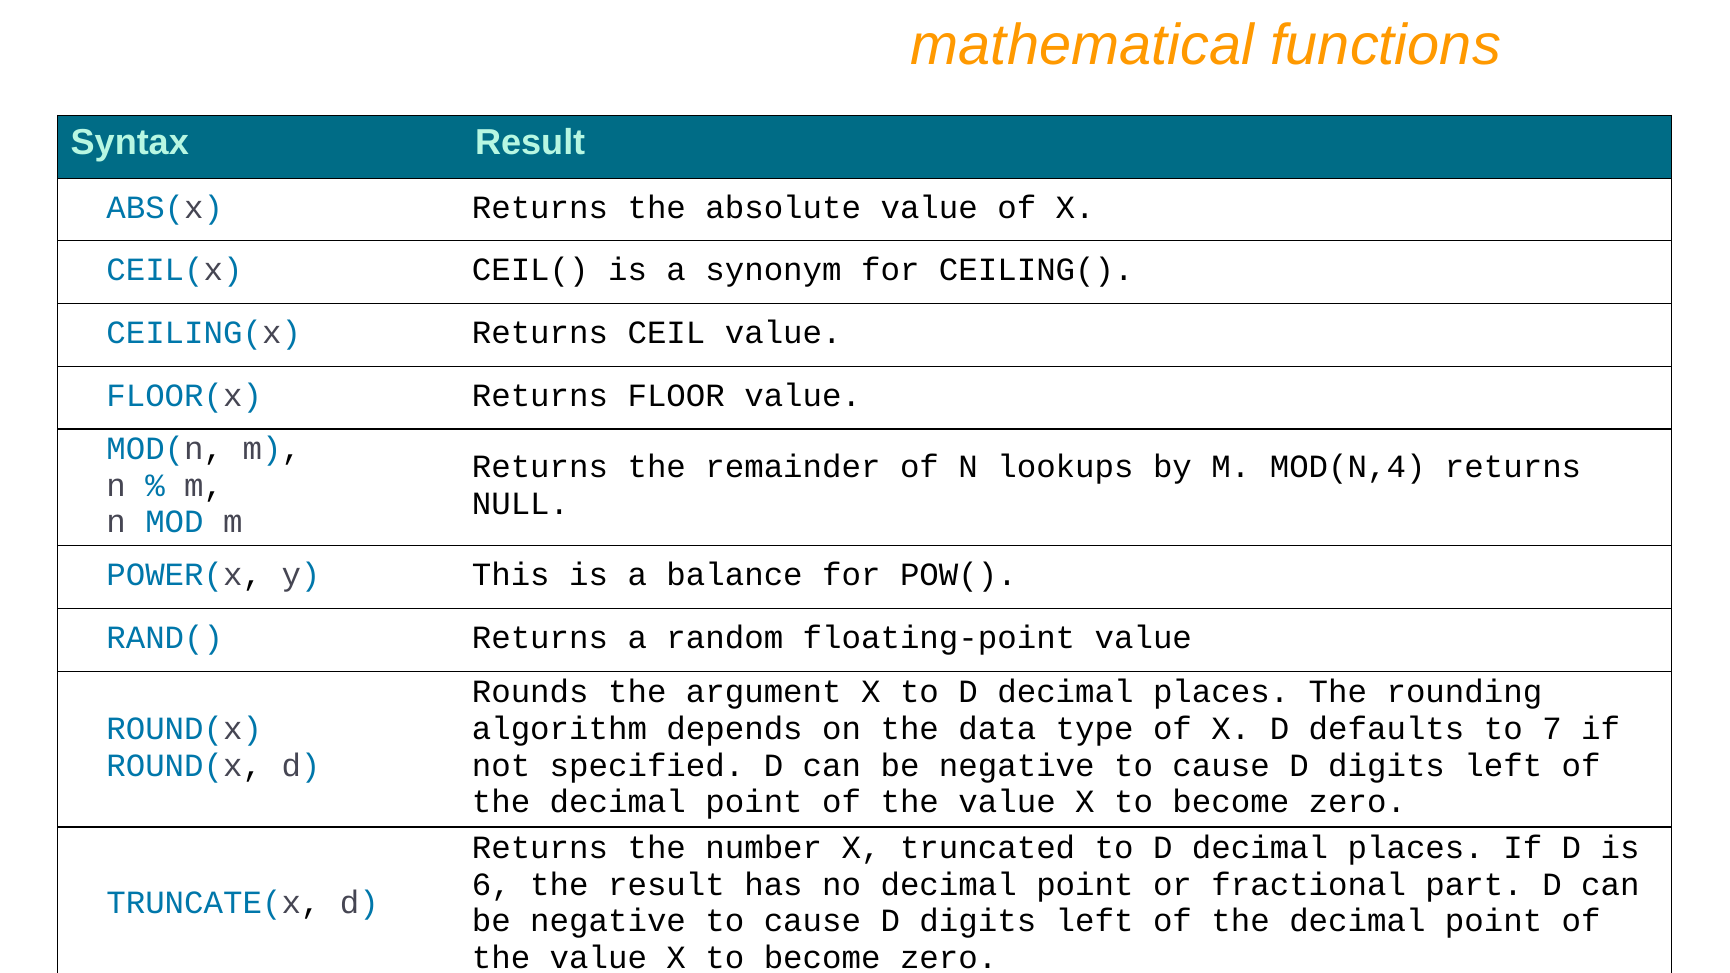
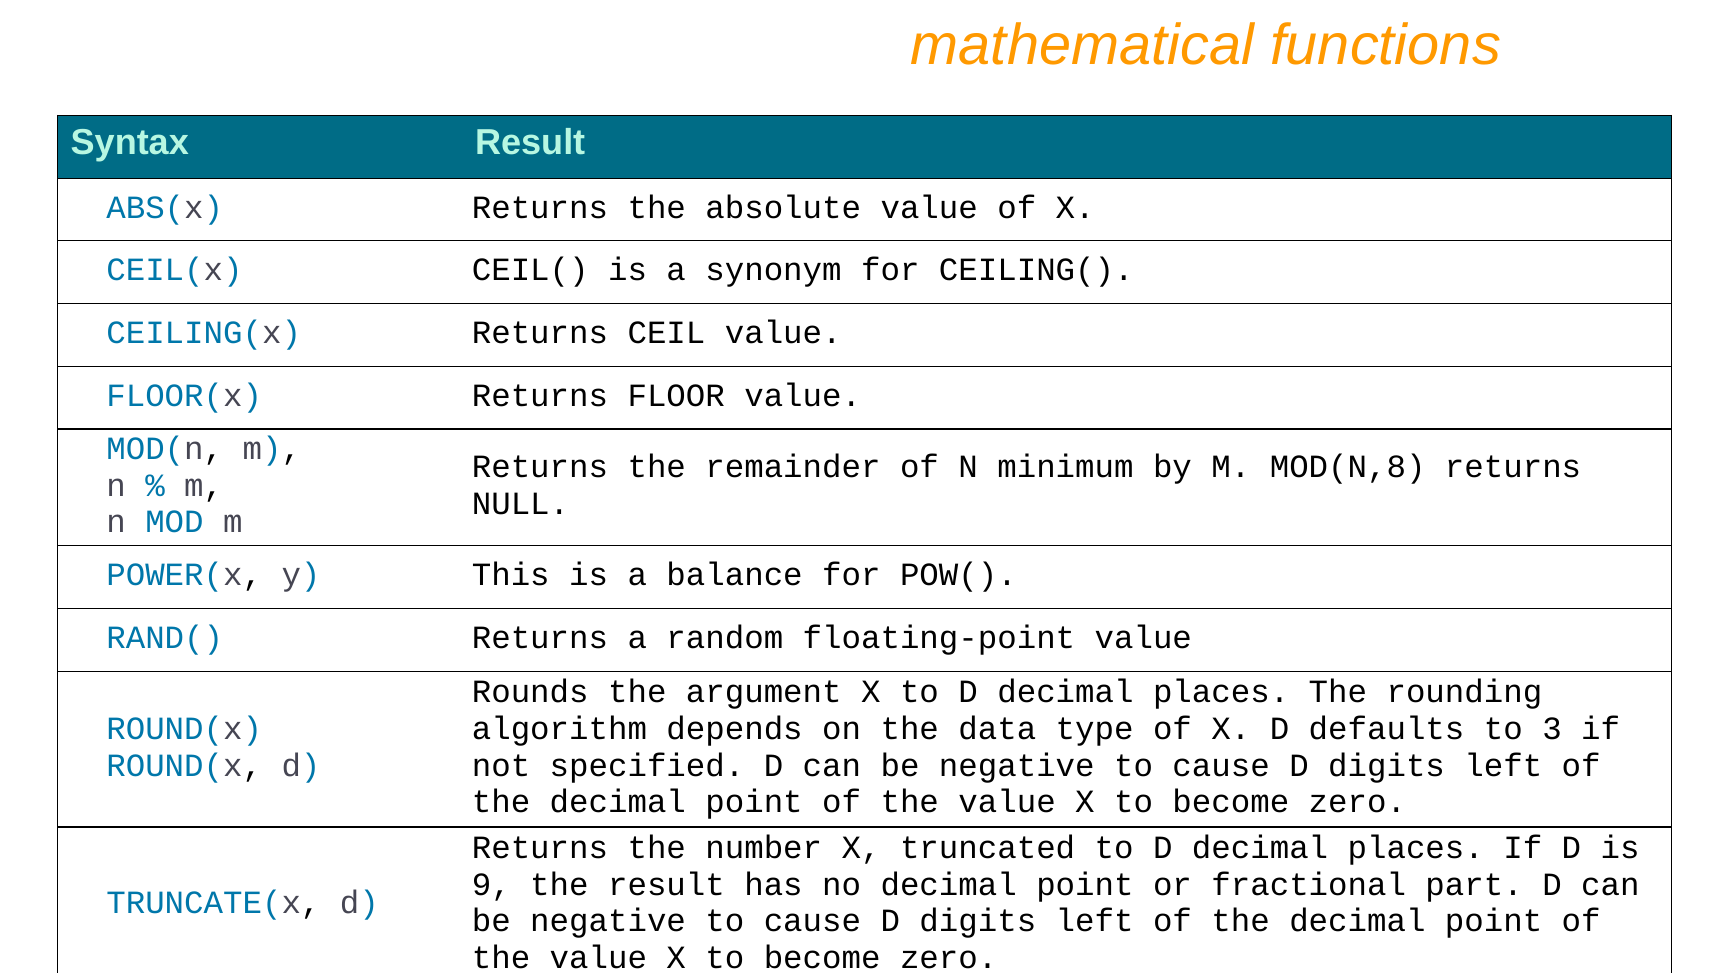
lookups: lookups -> minimum
MOD(N,4: MOD(N,4 -> MOD(N,8
7: 7 -> 3
6: 6 -> 9
